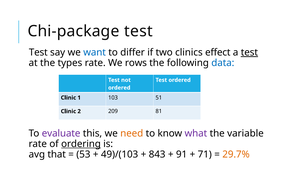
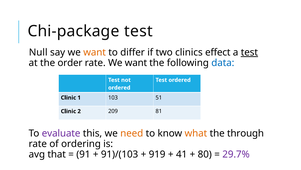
Test at (38, 52): Test -> Null
want at (95, 52) colour: blue -> orange
types: types -> order
rate We rows: rows -> want
what colour: purple -> orange
variable: variable -> through
ordering underline: present -> none
53: 53 -> 91
49)/(103: 49)/(103 -> 91)/(103
843: 843 -> 919
91: 91 -> 41
71: 71 -> 80
29.7% colour: orange -> purple
